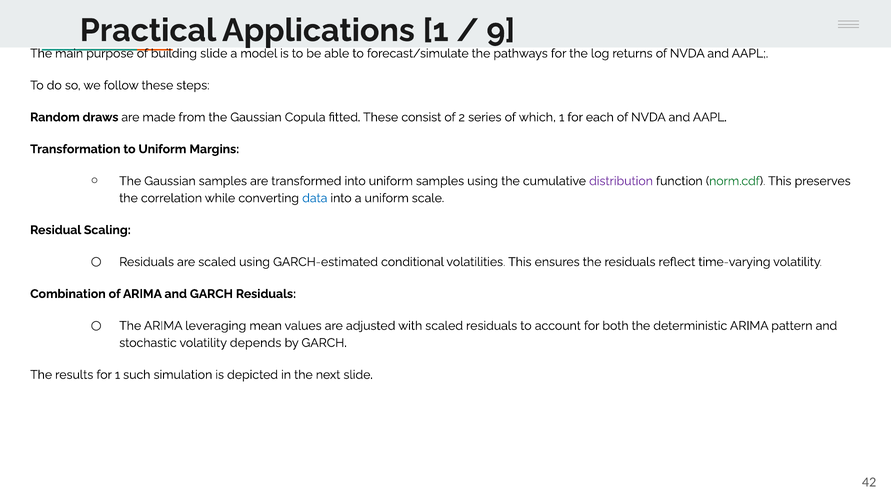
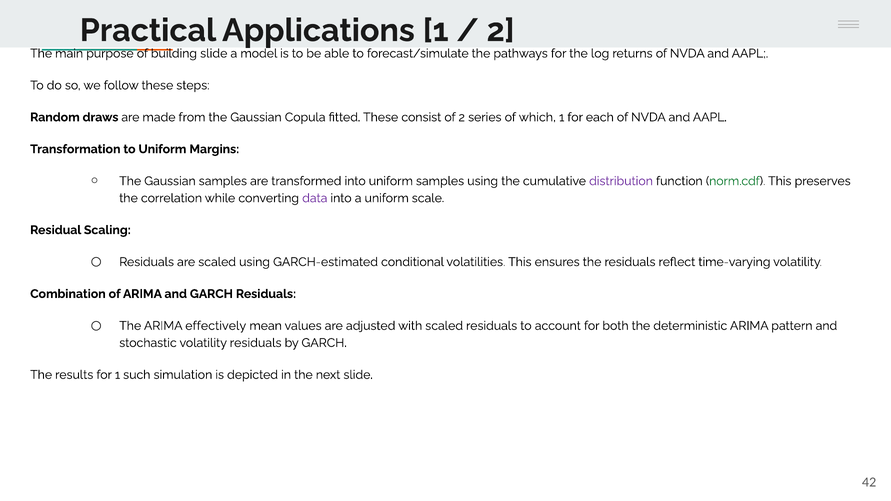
9 at (501, 30): 9 -> 2
data colour: blue -> purple
leveraging: leveraging -> effectively
volatility depends: depends -> residuals
